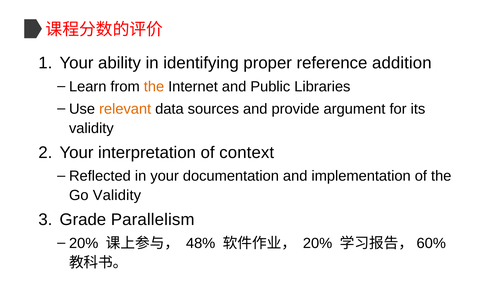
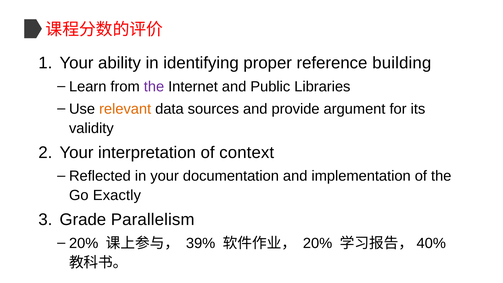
addition: addition -> building
the at (154, 87) colour: orange -> purple
Go Validity: Validity -> Exactly
48%: 48% -> 39%
60%: 60% -> 40%
